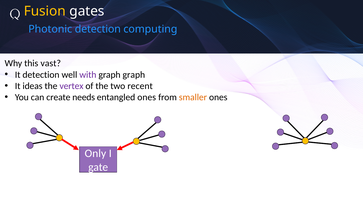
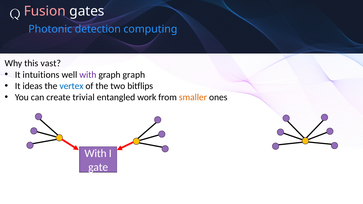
Fusion colour: yellow -> pink
It detection: detection -> intuitions
vertex colour: purple -> blue
recent: recent -> bitflips
needs: needs -> trivial
entangled ones: ones -> work
Only at (95, 154): Only -> With
